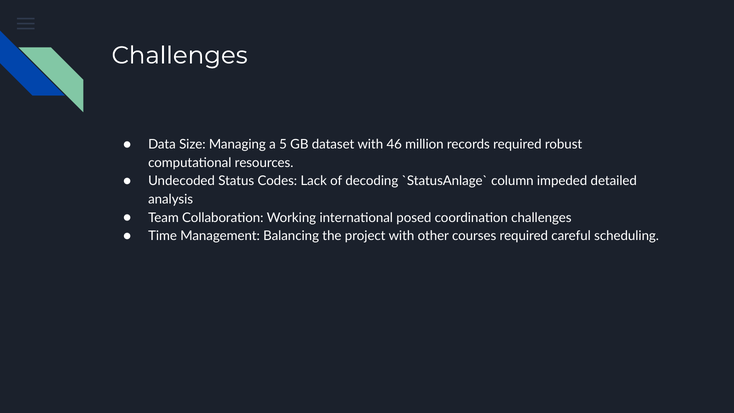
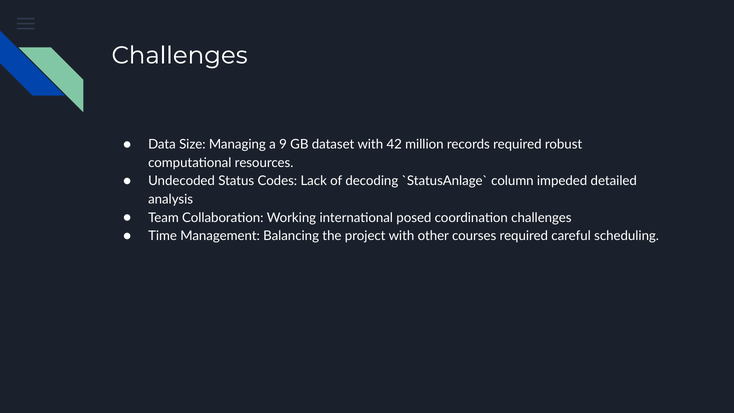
5: 5 -> 9
46: 46 -> 42
